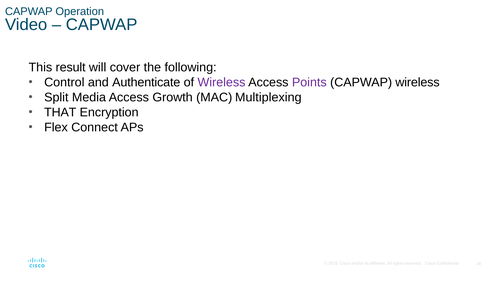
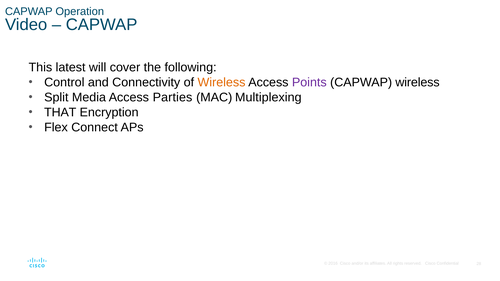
result: result -> latest
Authenticate: Authenticate -> Connectivity
Wireless at (222, 82) colour: purple -> orange
Growth: Growth -> Parties
